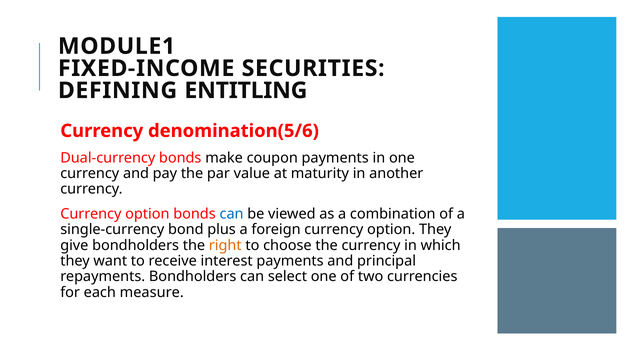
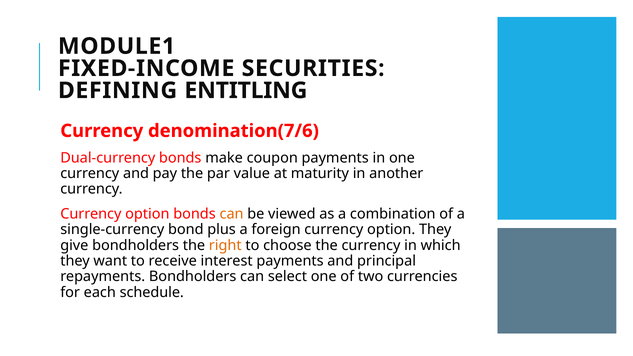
denomination(5/6: denomination(5/6 -> denomination(7/6
can at (232, 214) colour: blue -> orange
measure: measure -> schedule
